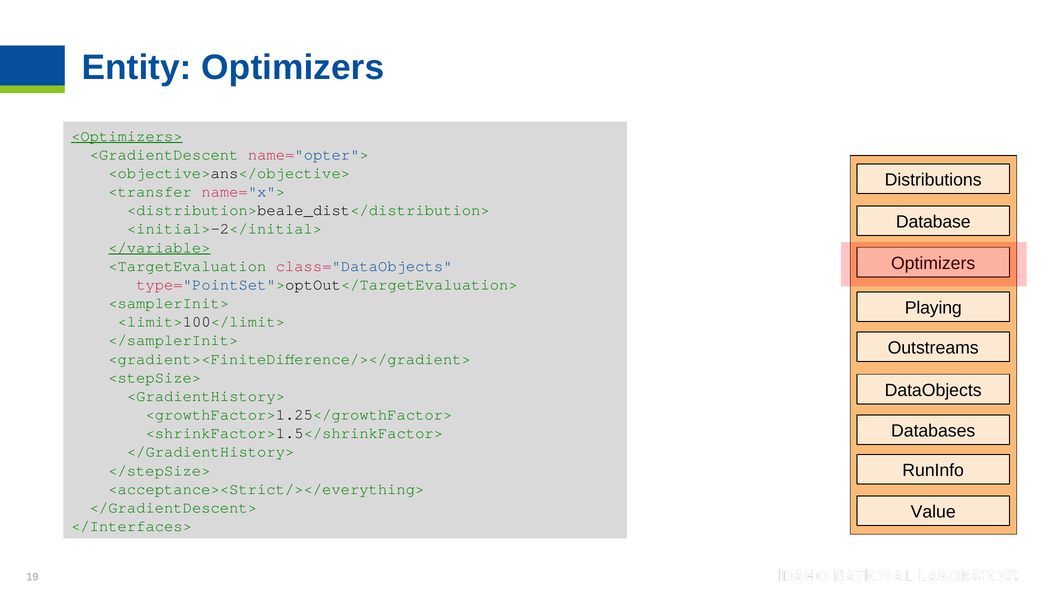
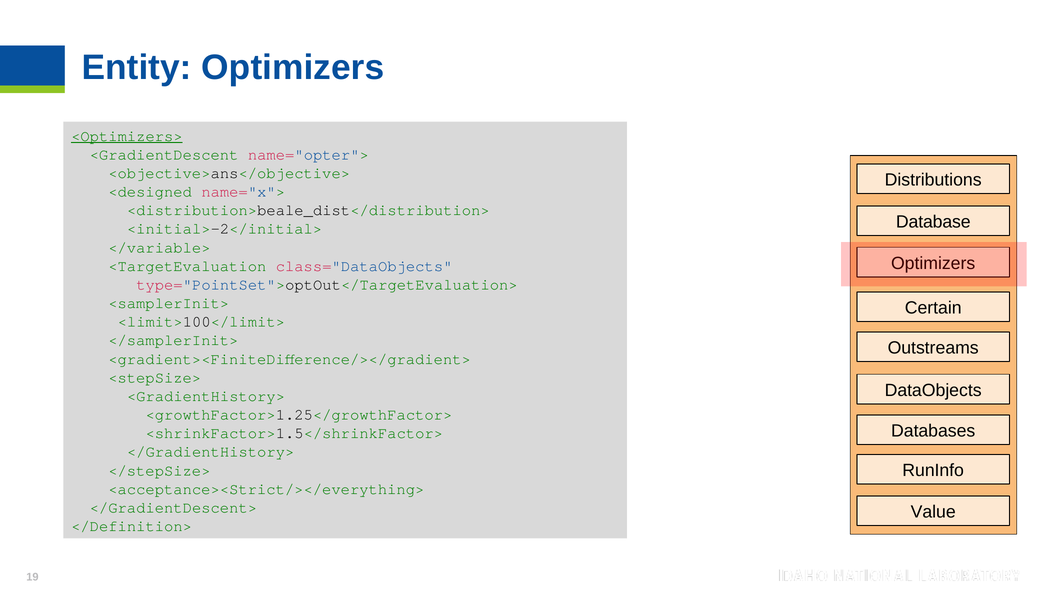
<transfer: <transfer -> <designed
</variable> underline: present -> none
Playing: Playing -> Certain
</Interfaces>: </Interfaces> -> </Definition>
